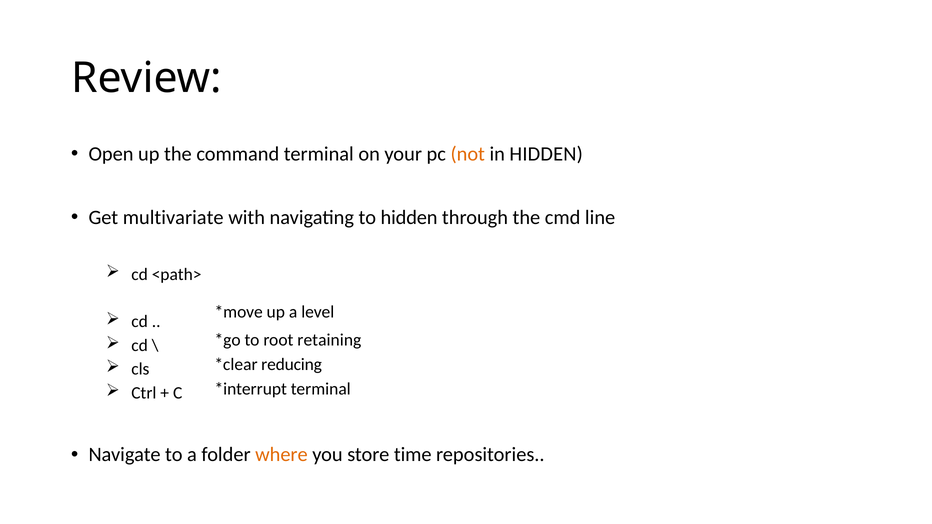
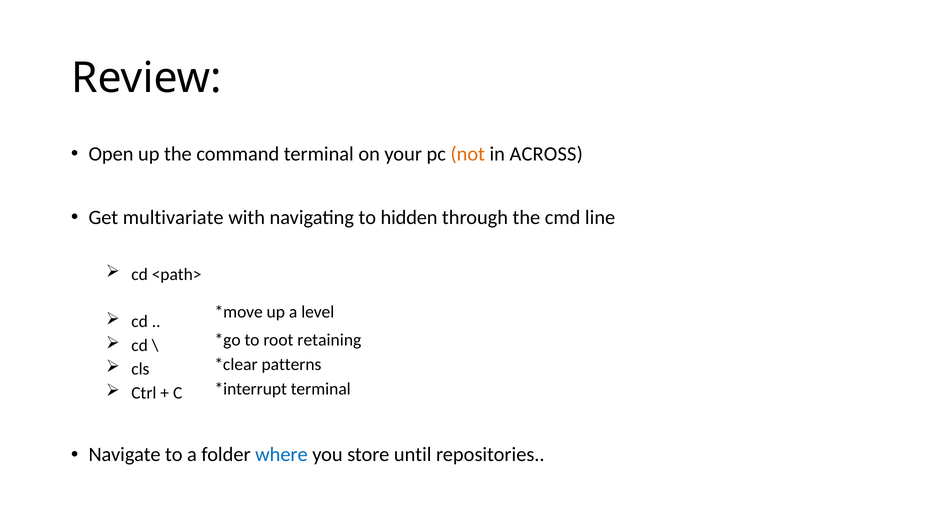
in HIDDEN: HIDDEN -> ACROSS
reducing: reducing -> patterns
where colour: orange -> blue
time: time -> until
